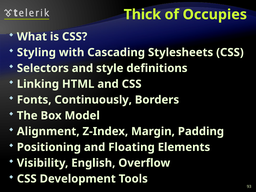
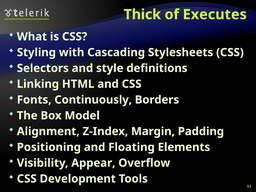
Occupies: Occupies -> Executes
English: English -> Appear
